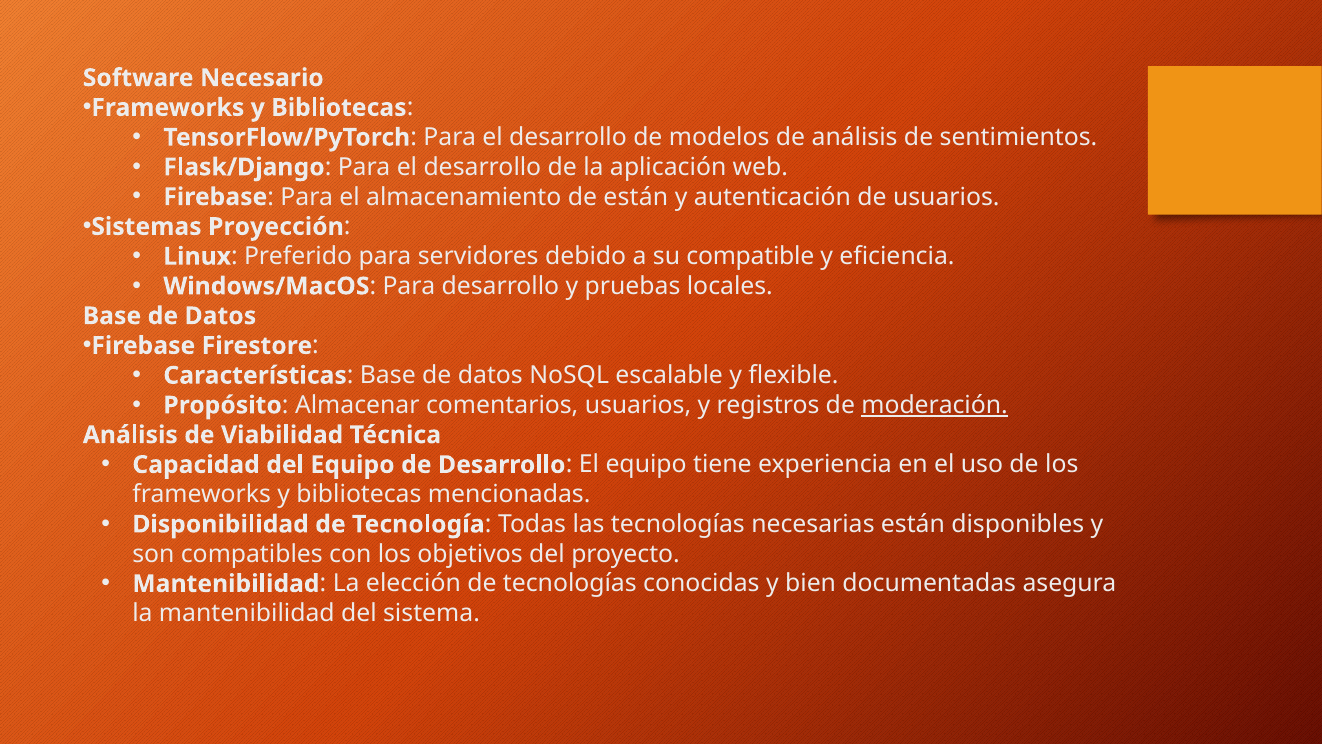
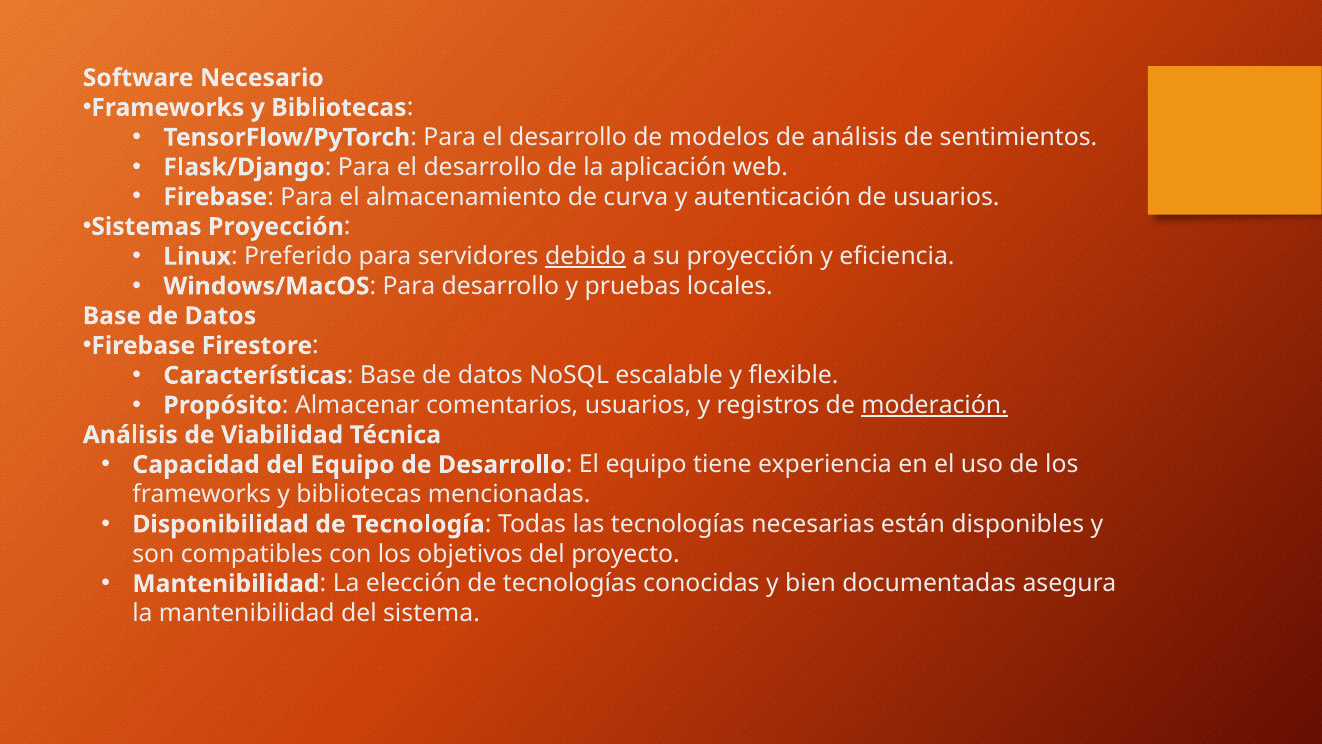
de están: están -> curva
debido underline: none -> present
su compatible: compatible -> proyección
